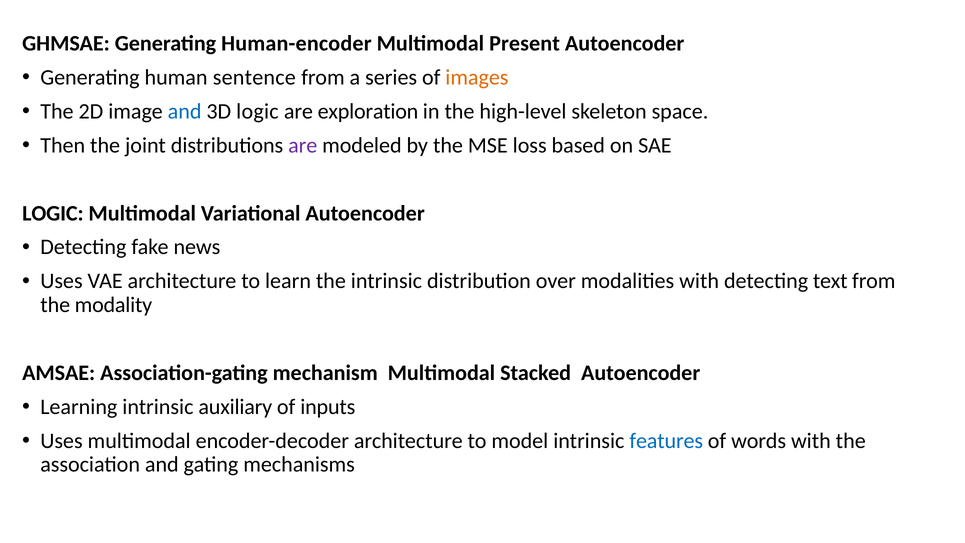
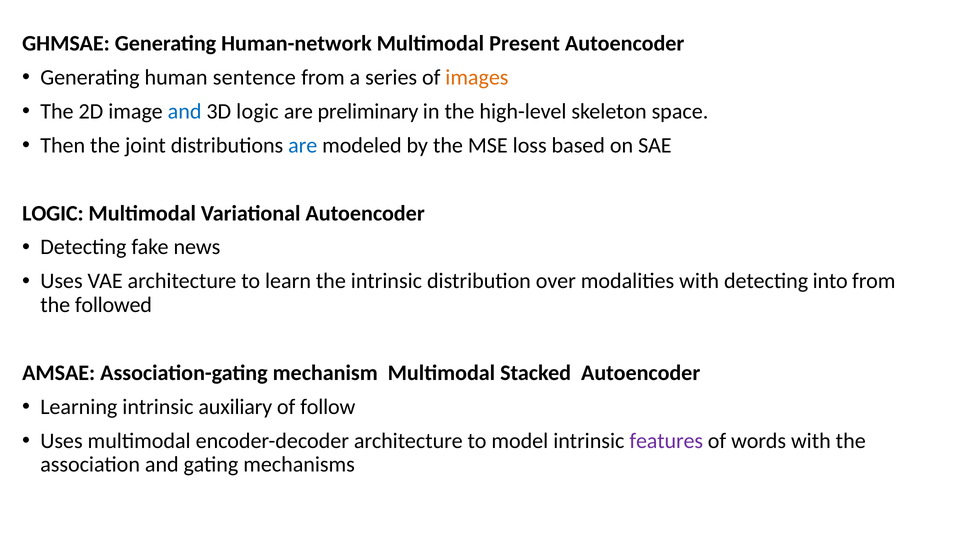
Human-encoder: Human-encoder -> Human-network
exploration: exploration -> preliminary
are at (303, 145) colour: purple -> blue
text: text -> into
modality: modality -> followed
inputs: inputs -> follow
features colour: blue -> purple
